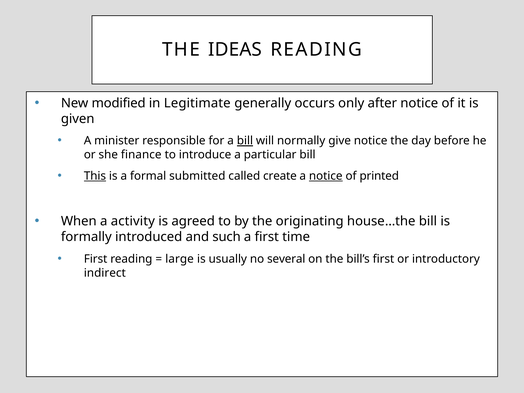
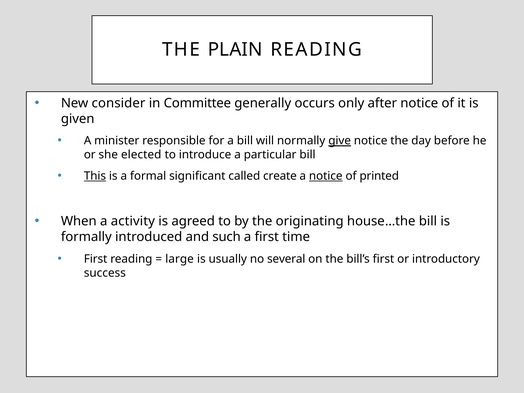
IDEAS: IDEAS -> PLAIN
modified: modified -> consider
Legitimate: Legitimate -> Committee
bill at (245, 141) underline: present -> none
give underline: none -> present
finance: finance -> elected
submitted: submitted -> significant
indirect: indirect -> success
